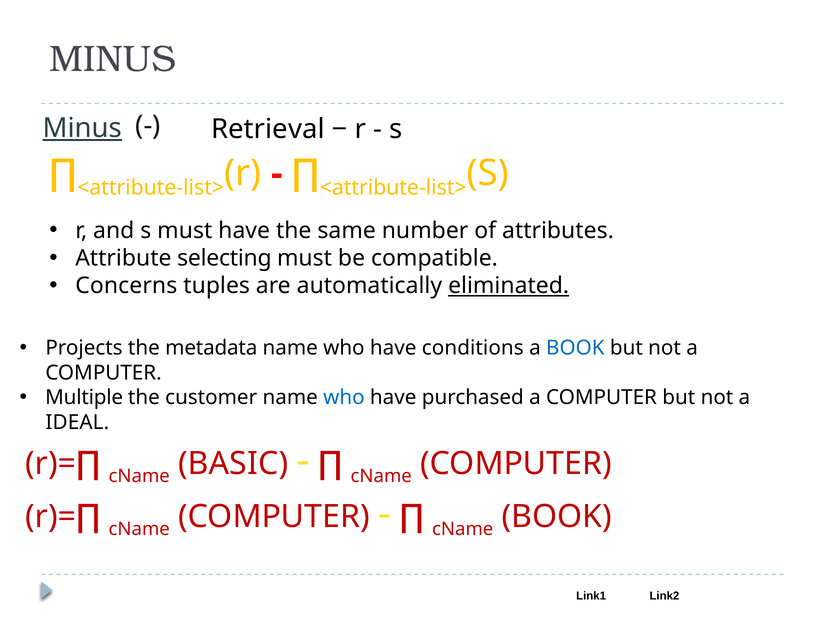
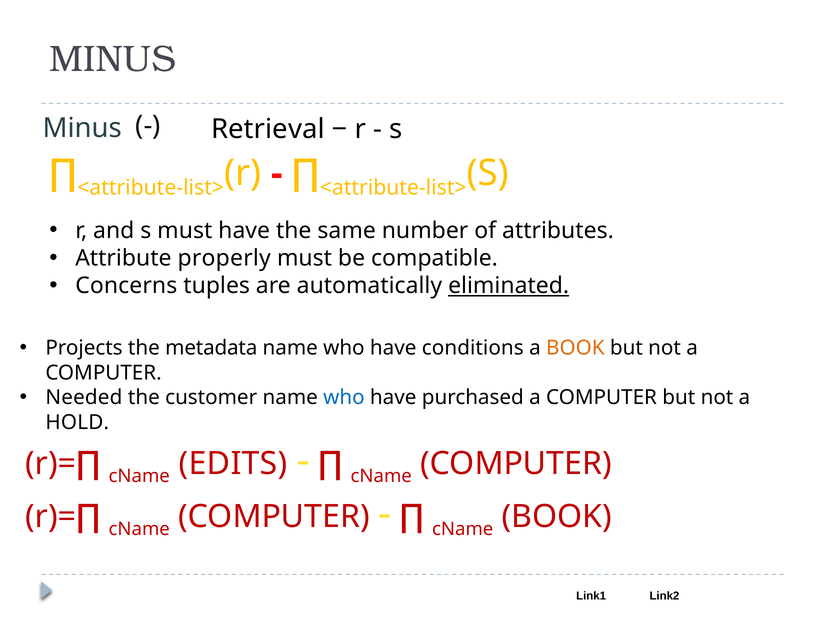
Minus at (82, 128) underline: present -> none
selecting: selecting -> properly
BOOK at (575, 348) colour: blue -> orange
Multiple: Multiple -> Needed
IDEAL: IDEAL -> HOLD
BASIC: BASIC -> EDITS
